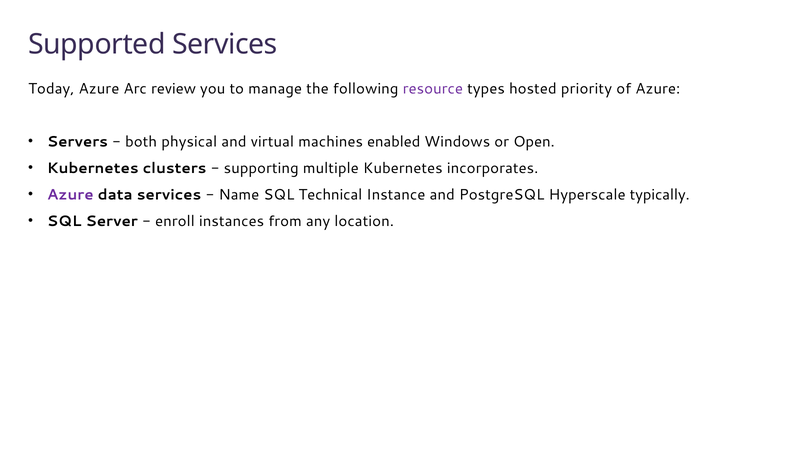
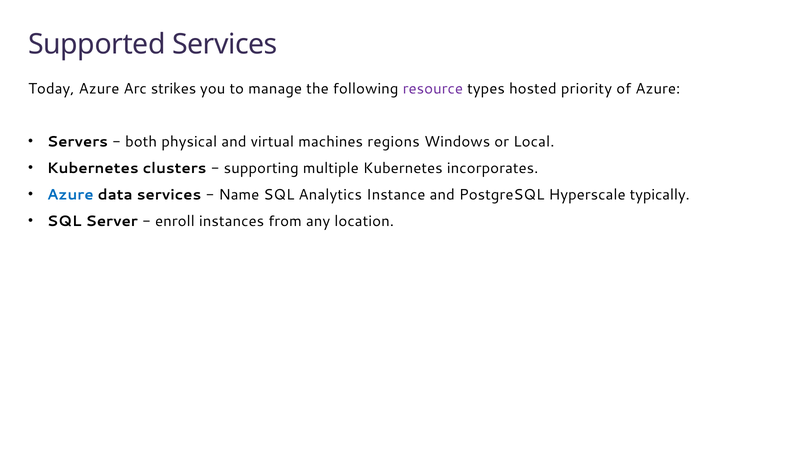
review: review -> strikes
enabled: enabled -> regions
Open: Open -> Local
Azure at (70, 195) colour: purple -> blue
Technical: Technical -> Analytics
